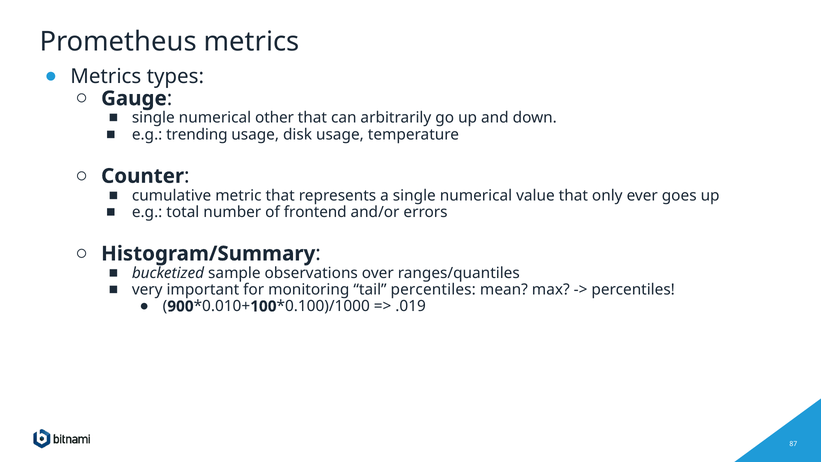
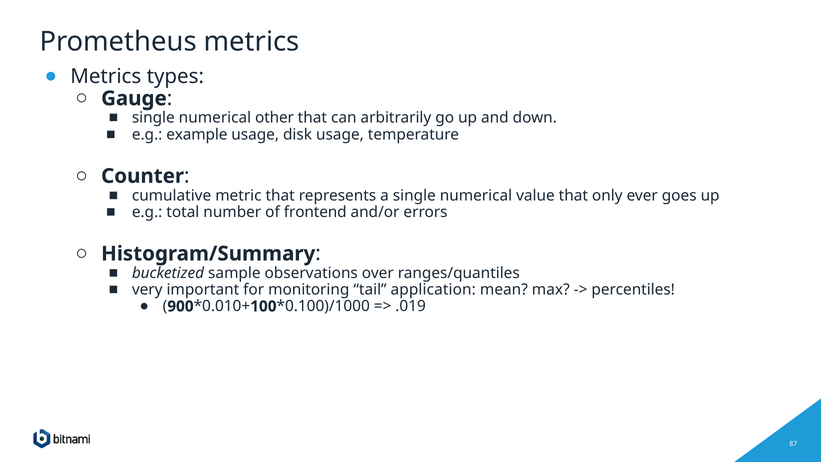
trending: trending -> example
tail percentiles: percentiles -> application
